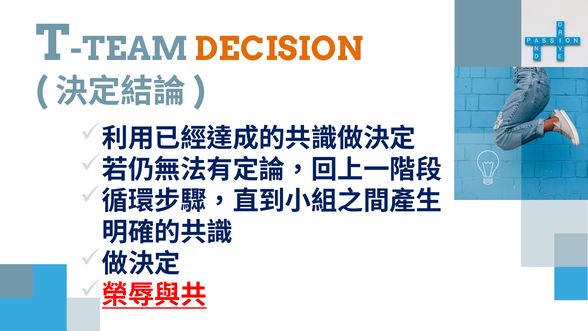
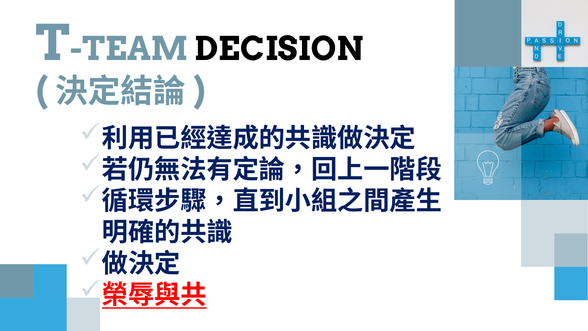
DECISION colour: orange -> black
